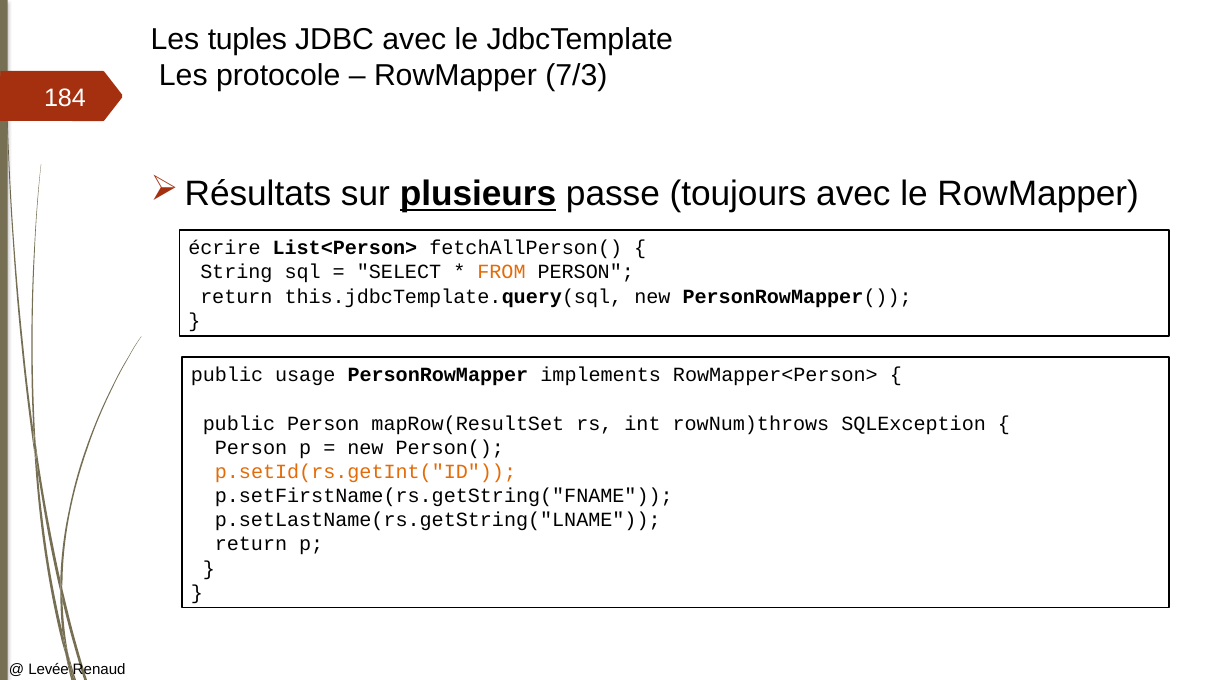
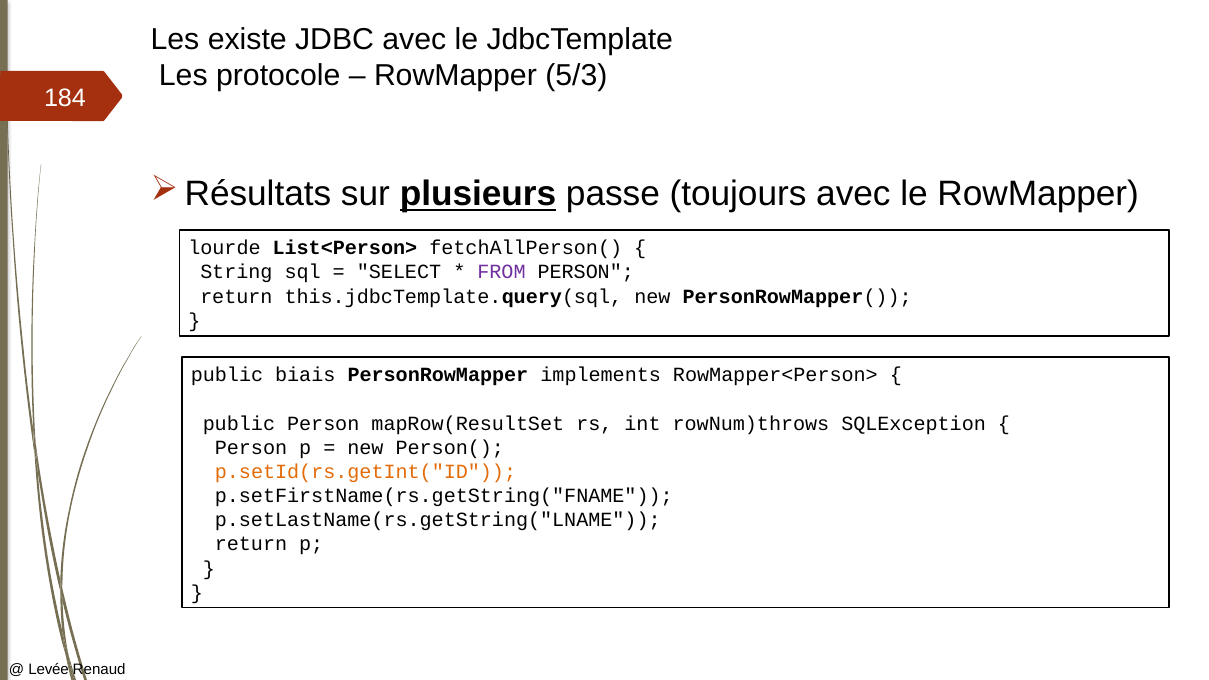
tuples: tuples -> existe
7/3: 7/3 -> 5/3
écrire: écrire -> lourde
FROM colour: orange -> purple
usage: usage -> biais
